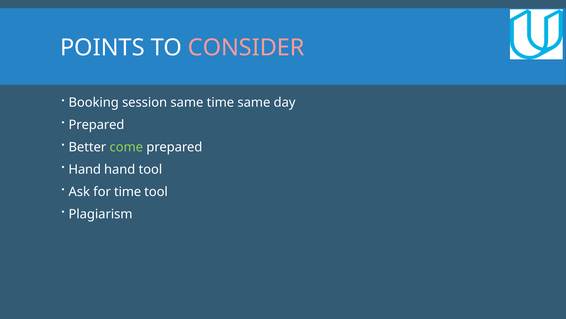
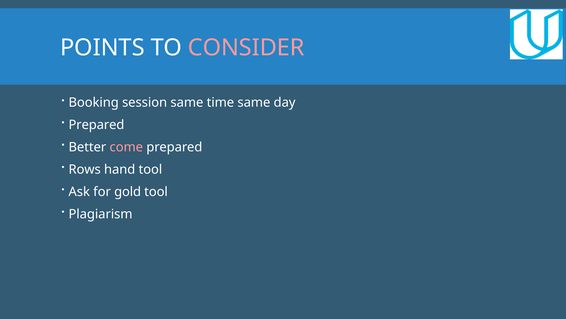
come colour: light green -> pink
Hand at (85, 169): Hand -> Rows
for time: time -> gold
